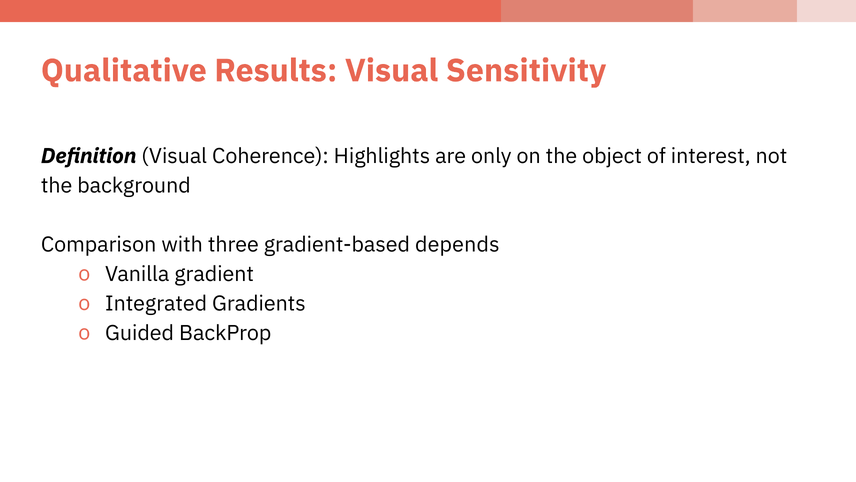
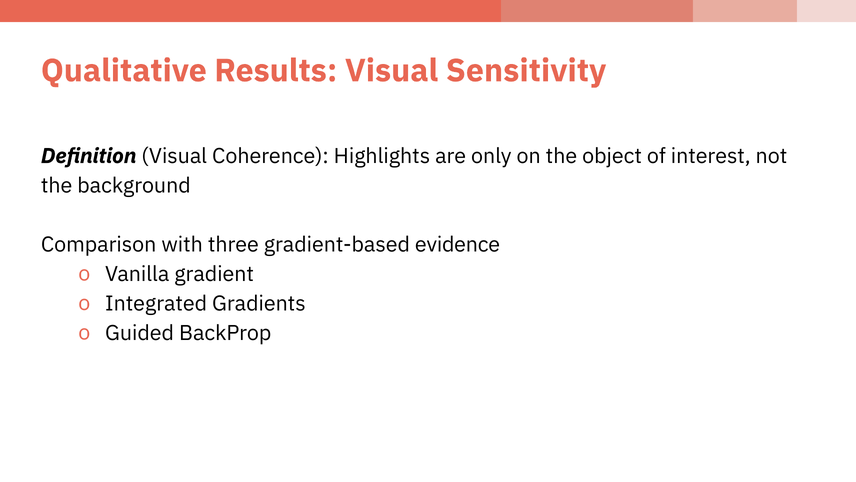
depends: depends -> evidence
